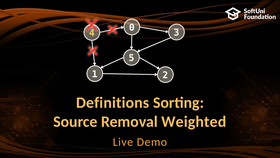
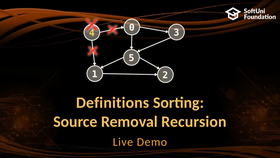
Weighted: Weighted -> Recursion
